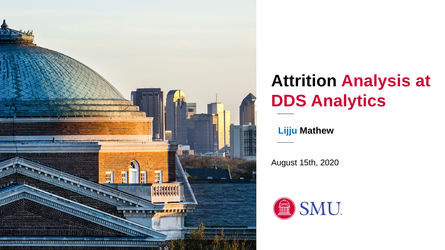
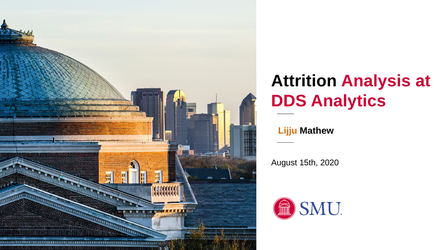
Lijju colour: blue -> orange
